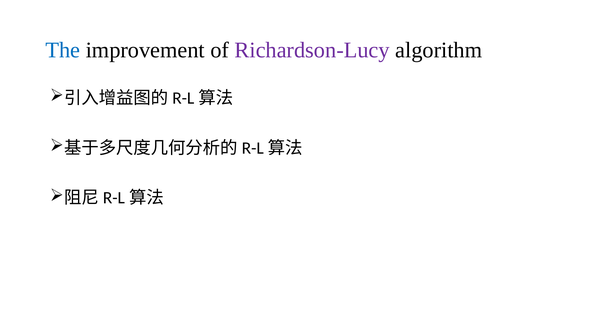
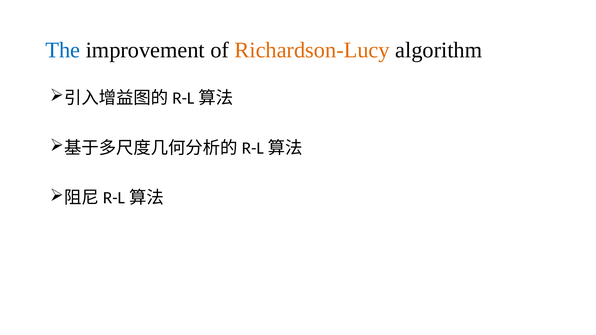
Richardson-Lucy colour: purple -> orange
